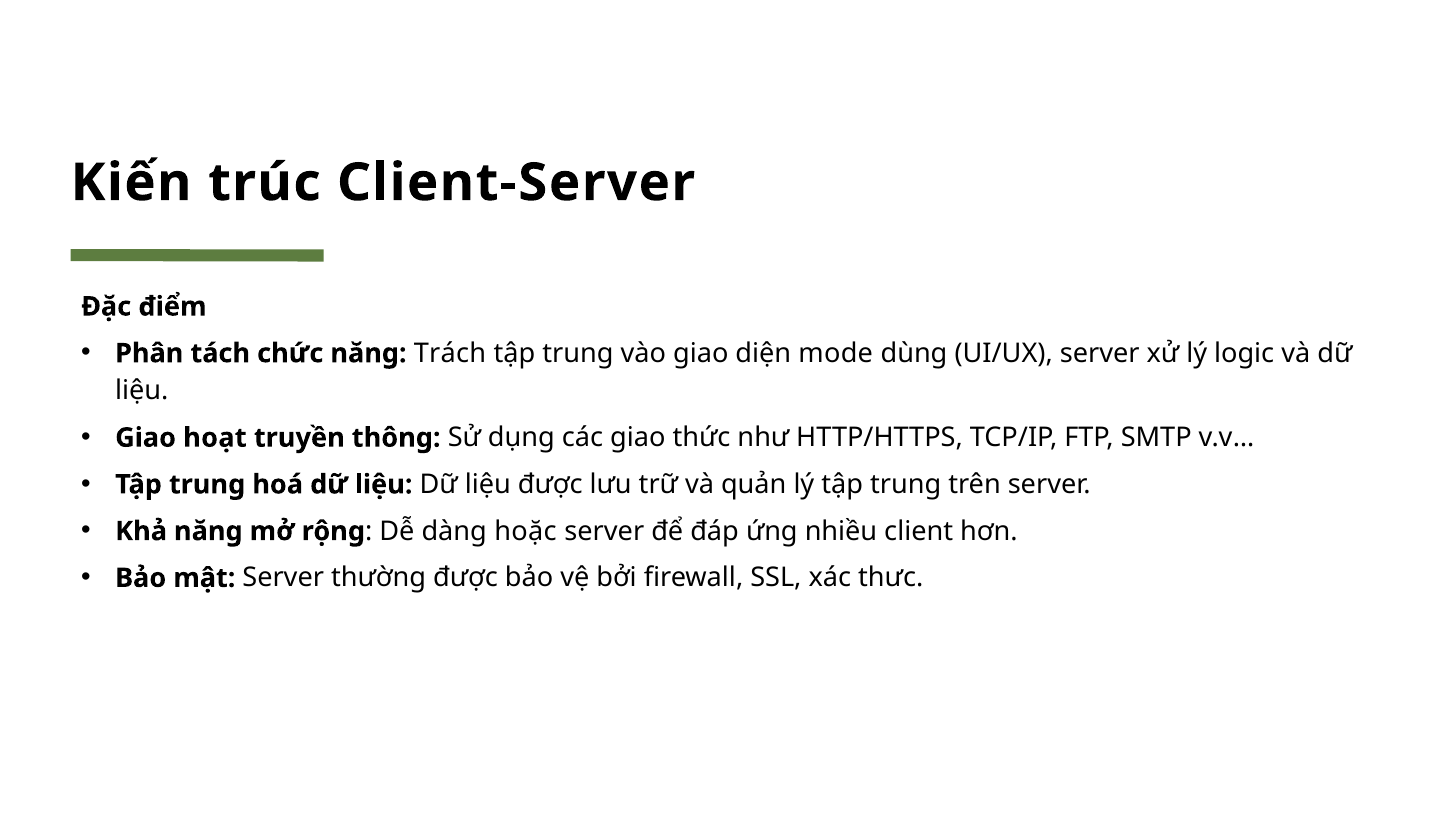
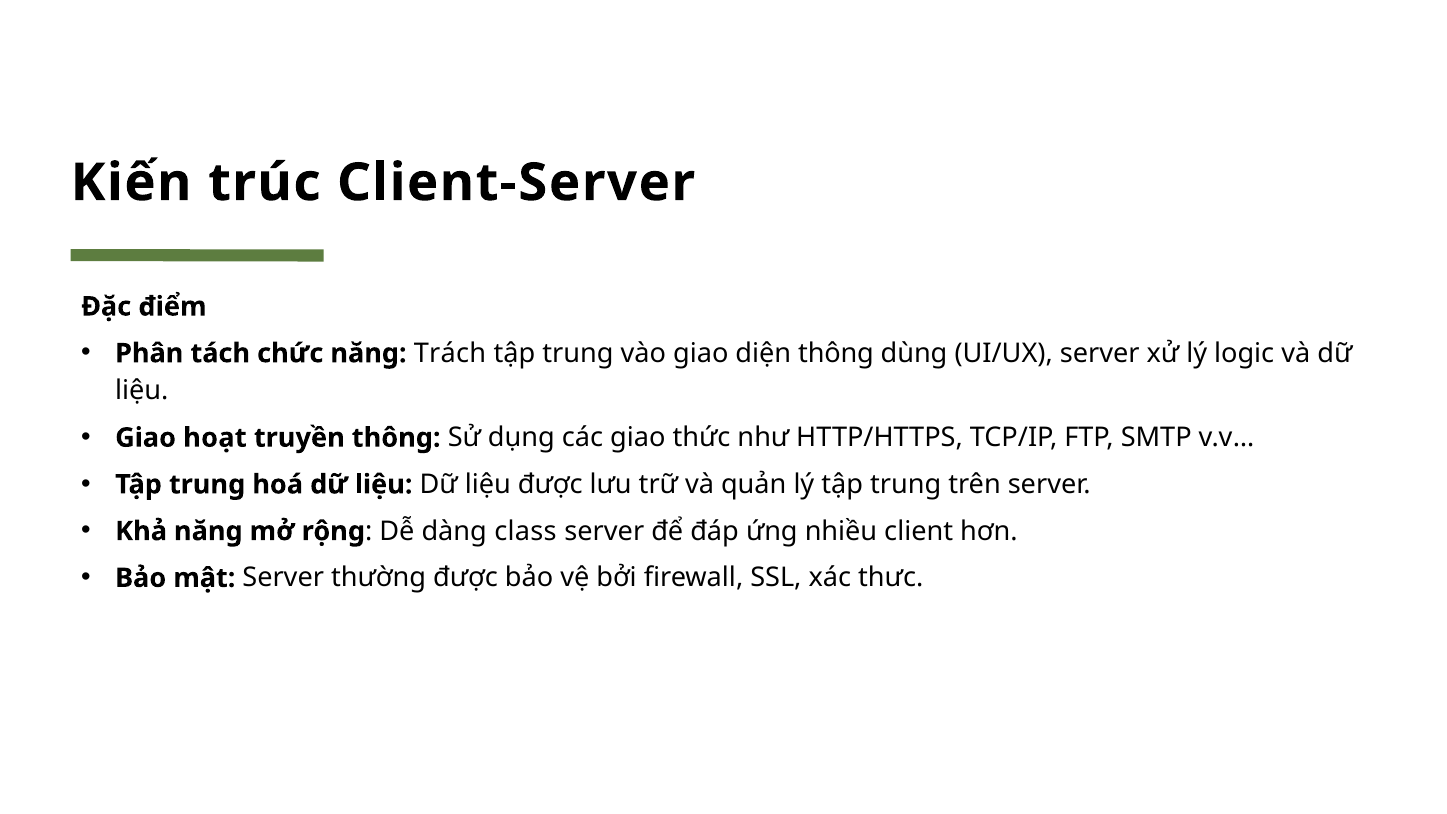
diện mode: mode -> thông
hoặc: hoặc -> class
